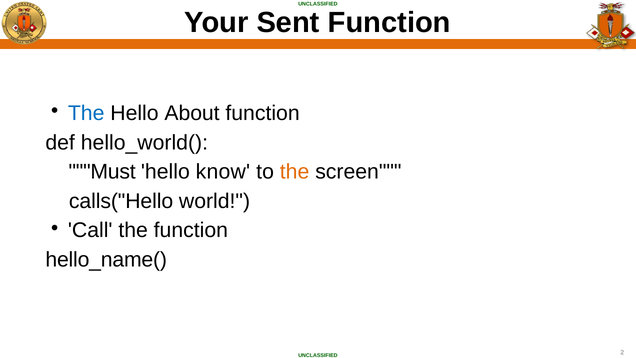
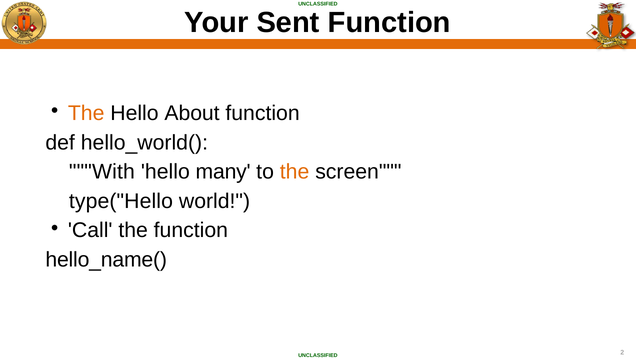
The at (86, 113) colour: blue -> orange
Must: Must -> With
know: know -> many
calls("Hello: calls("Hello -> type("Hello
